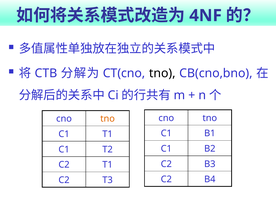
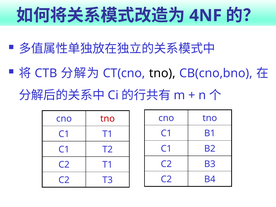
tno at (108, 119) colour: orange -> red
